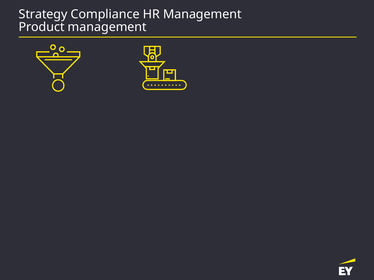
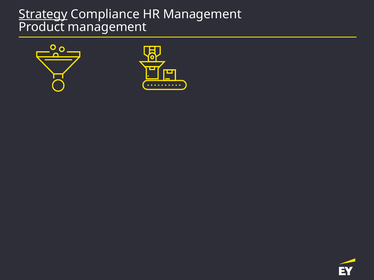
Strategy underline: none -> present
